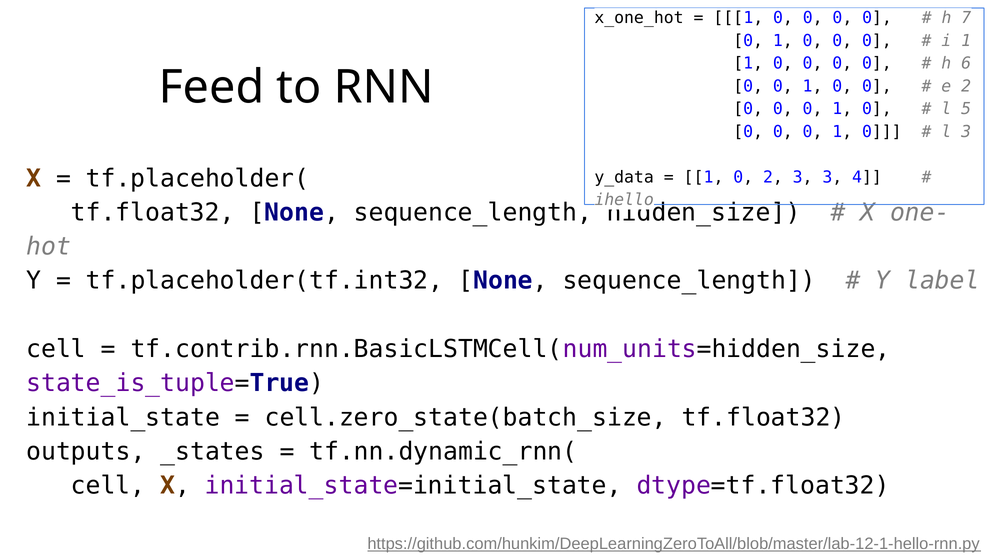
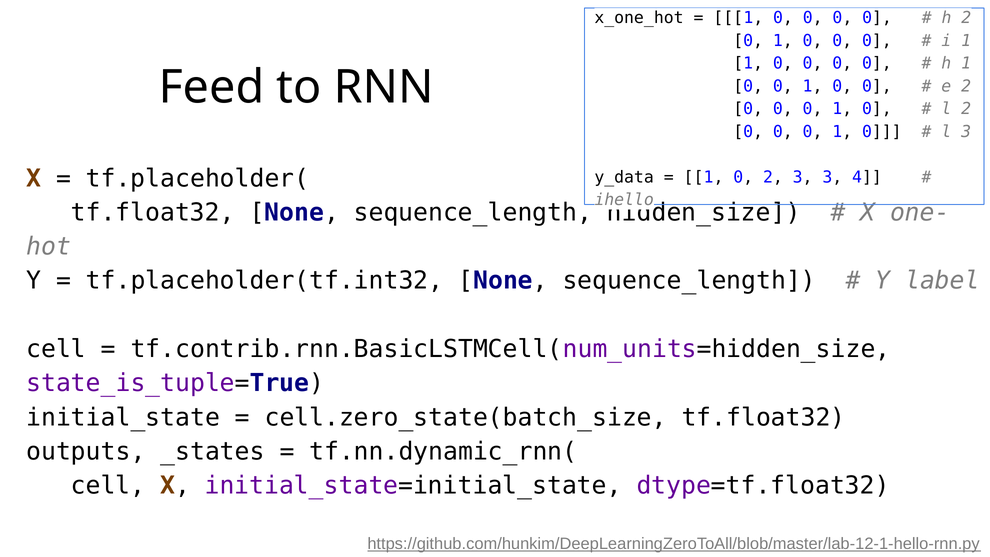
h 7: 7 -> 2
h 6: 6 -> 1
l 5: 5 -> 2
